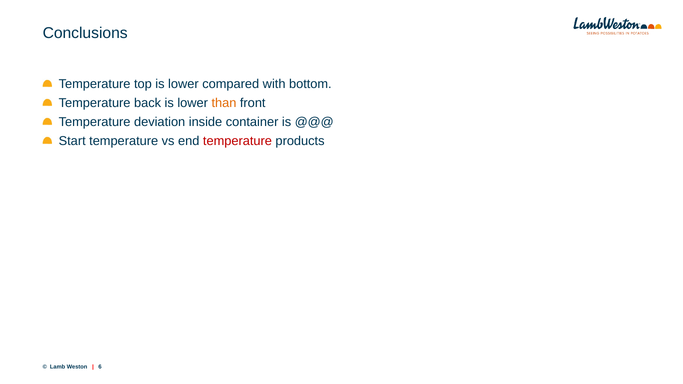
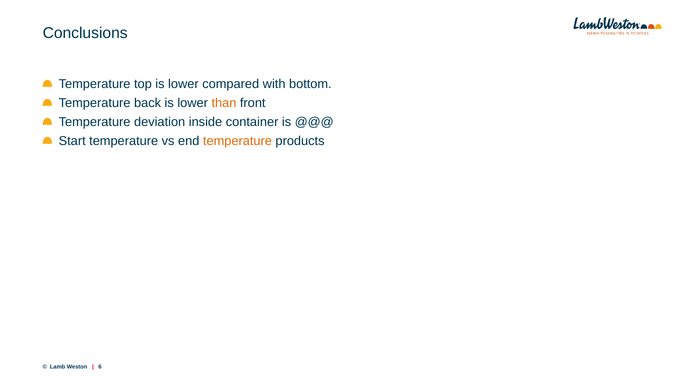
temperature at (237, 141) colour: red -> orange
